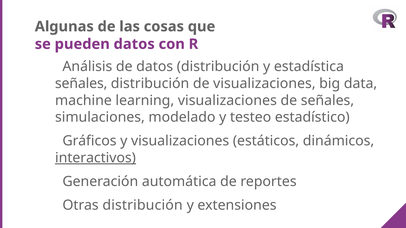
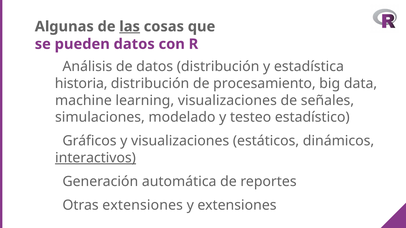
las underline: none -> present
señales at (81, 84): señales -> historia
de visualizaciones: visualizaciones -> procesamiento
Otras distribución: distribución -> extensiones
